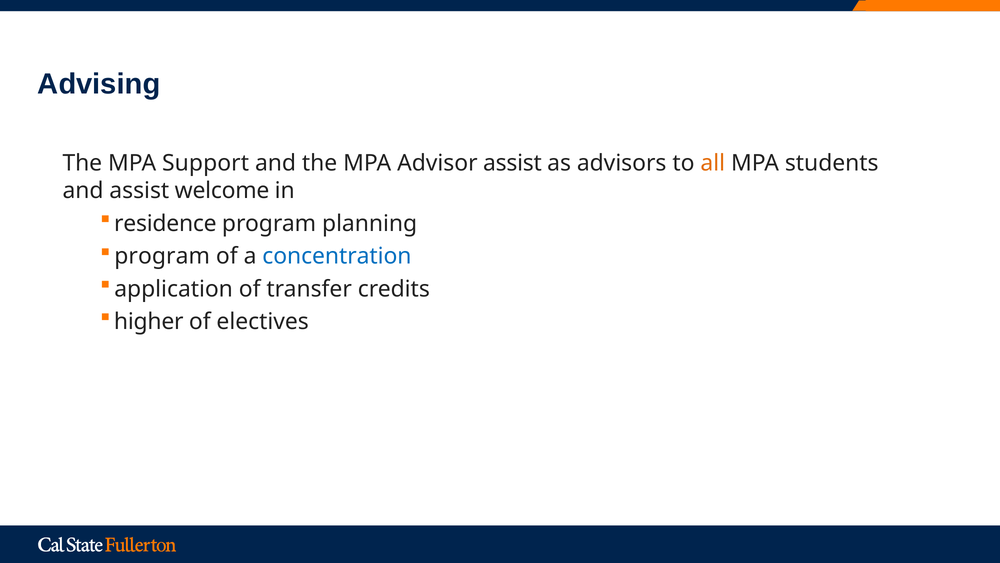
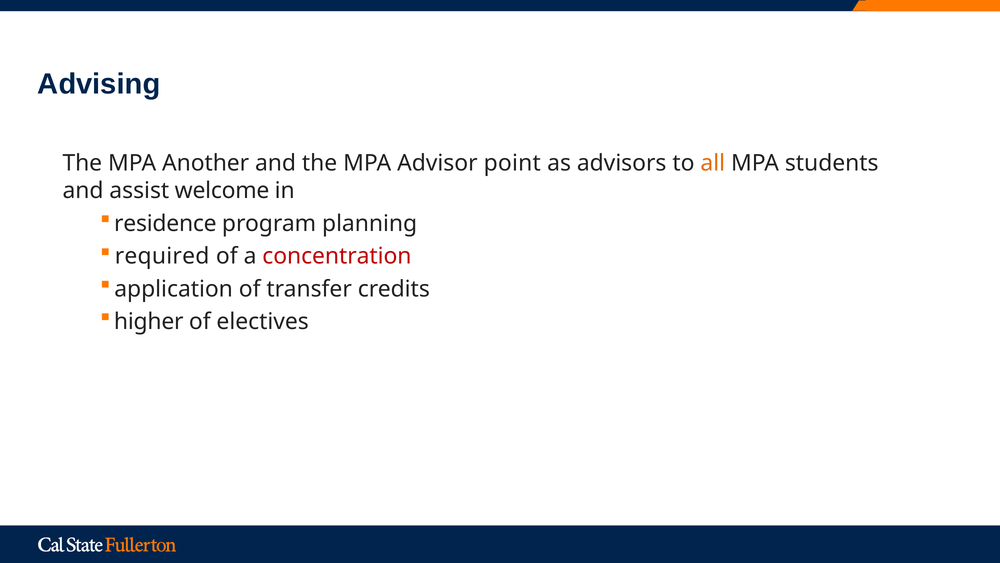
Support: Support -> Another
Advisor assist: assist -> point
program at (162, 256): program -> required
concentration colour: blue -> red
